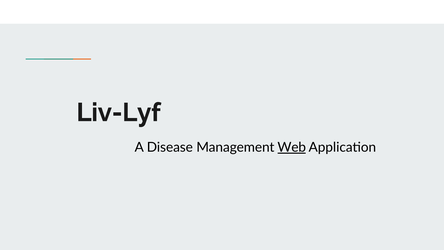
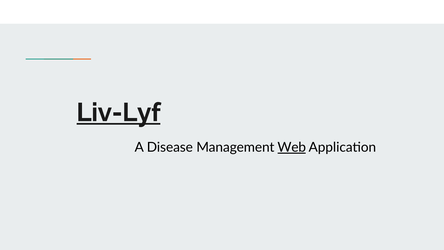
Liv-Lyf underline: none -> present
